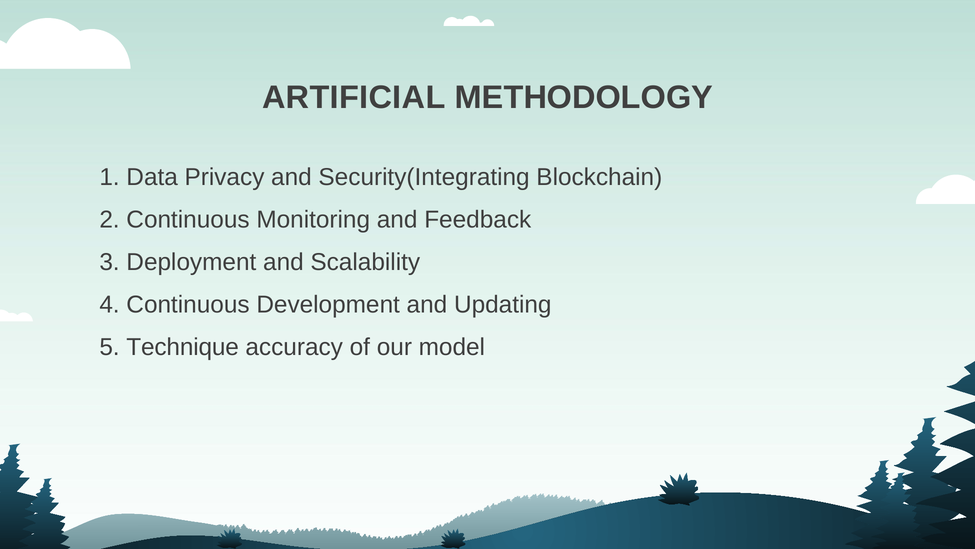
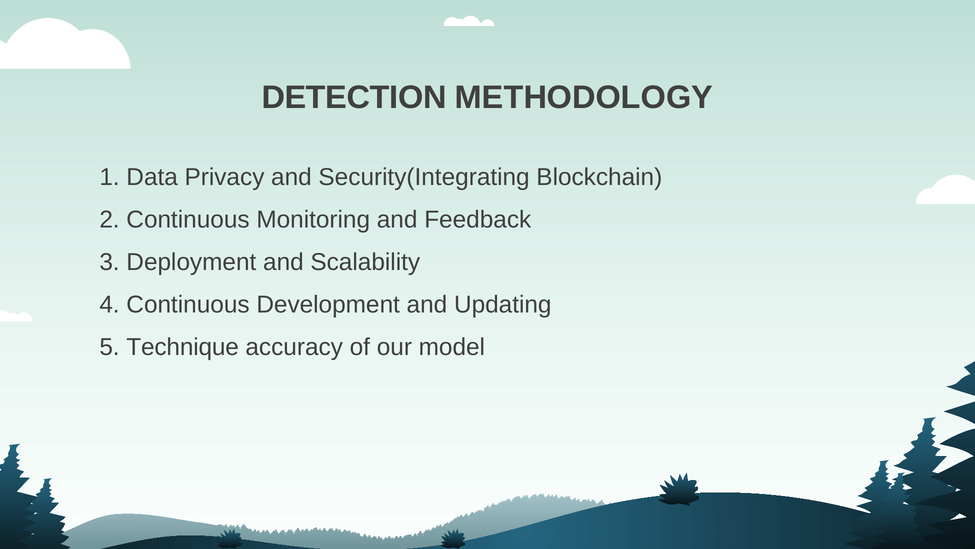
ARTIFICIAL: ARTIFICIAL -> DETECTION
